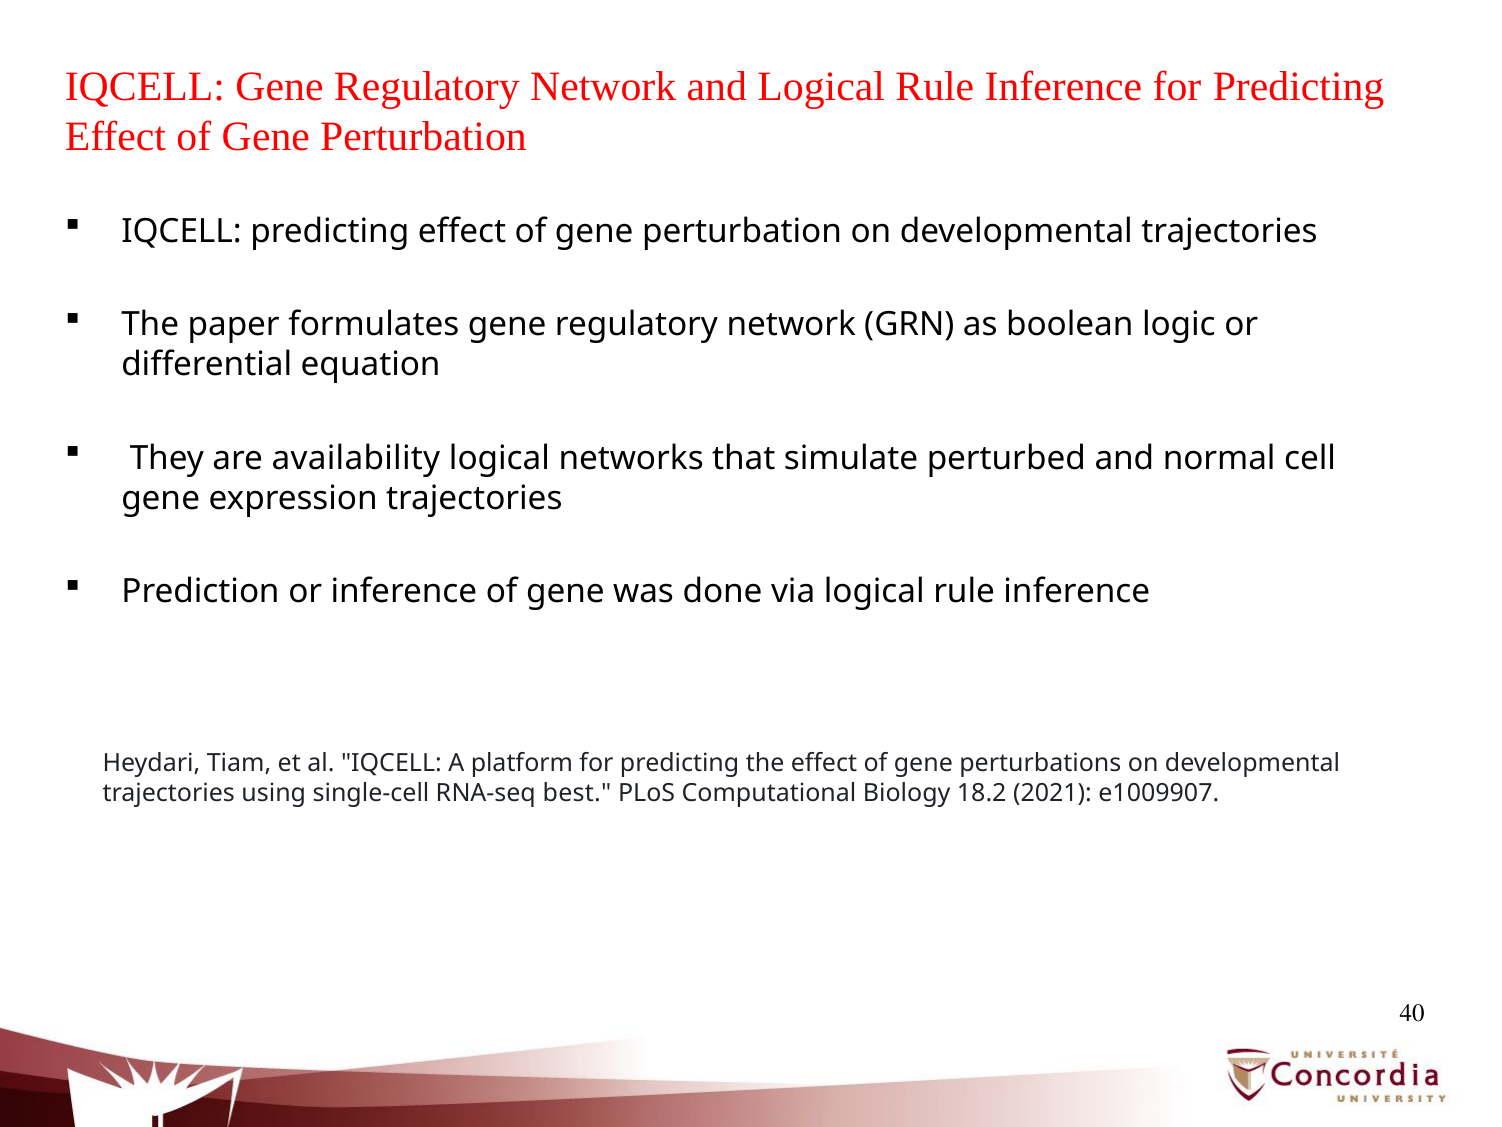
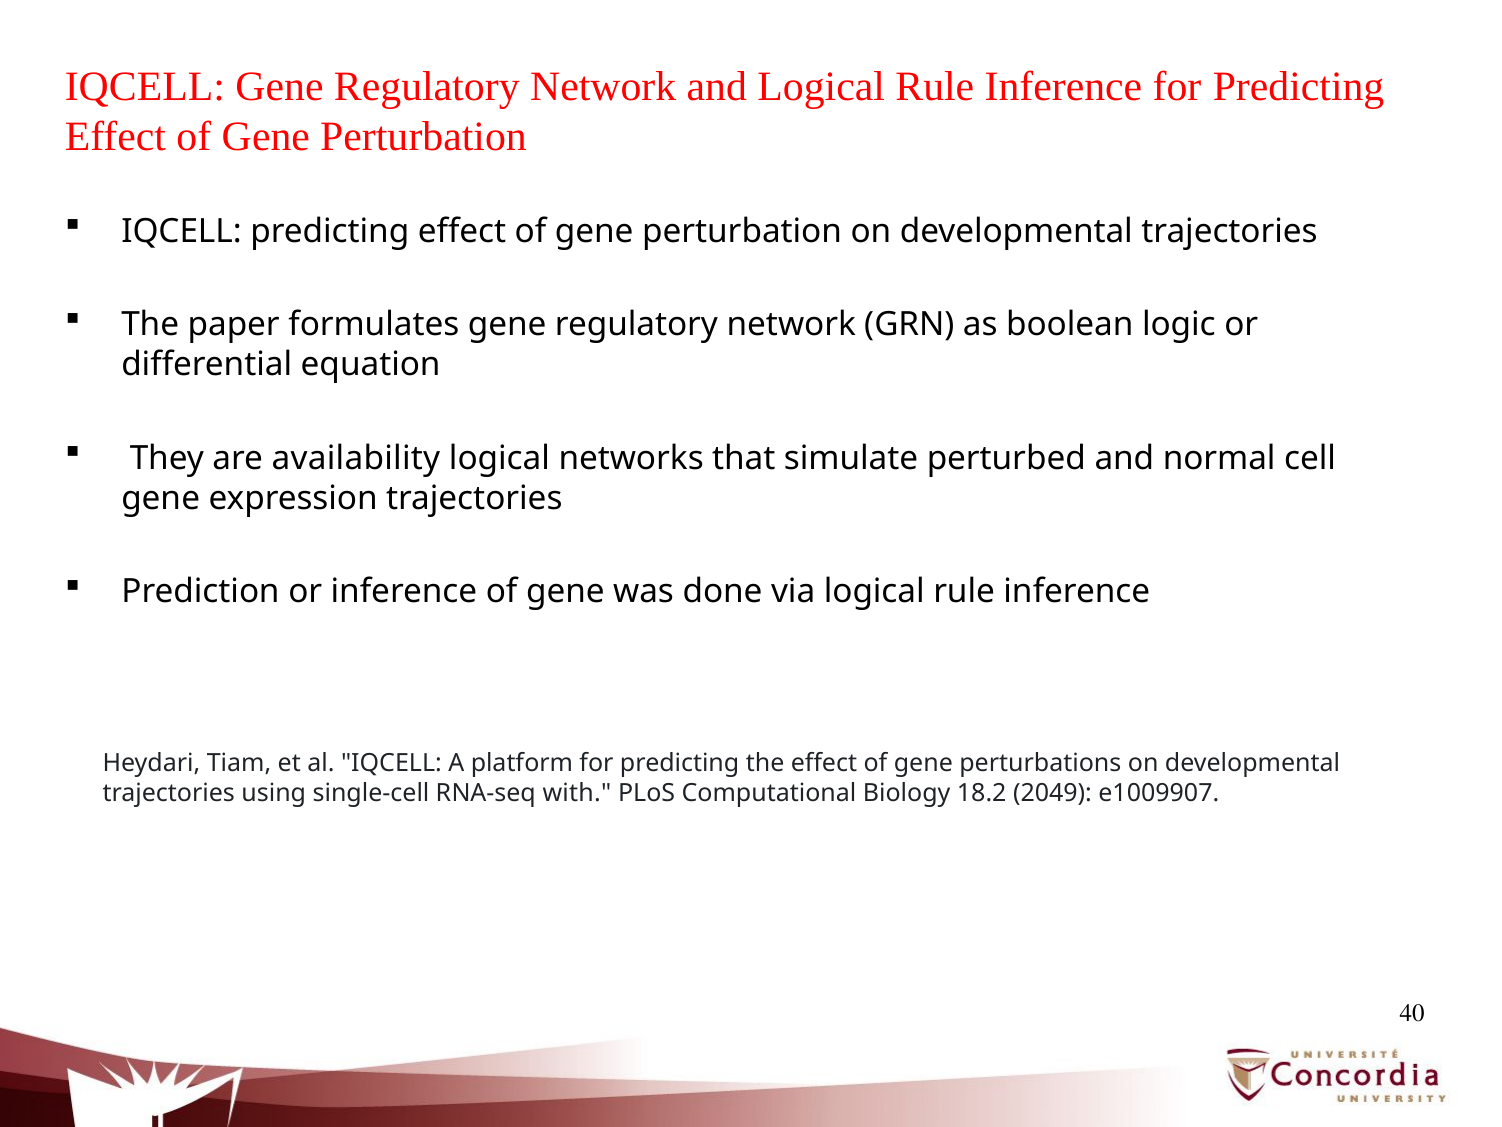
best: best -> with
2021: 2021 -> 2049
